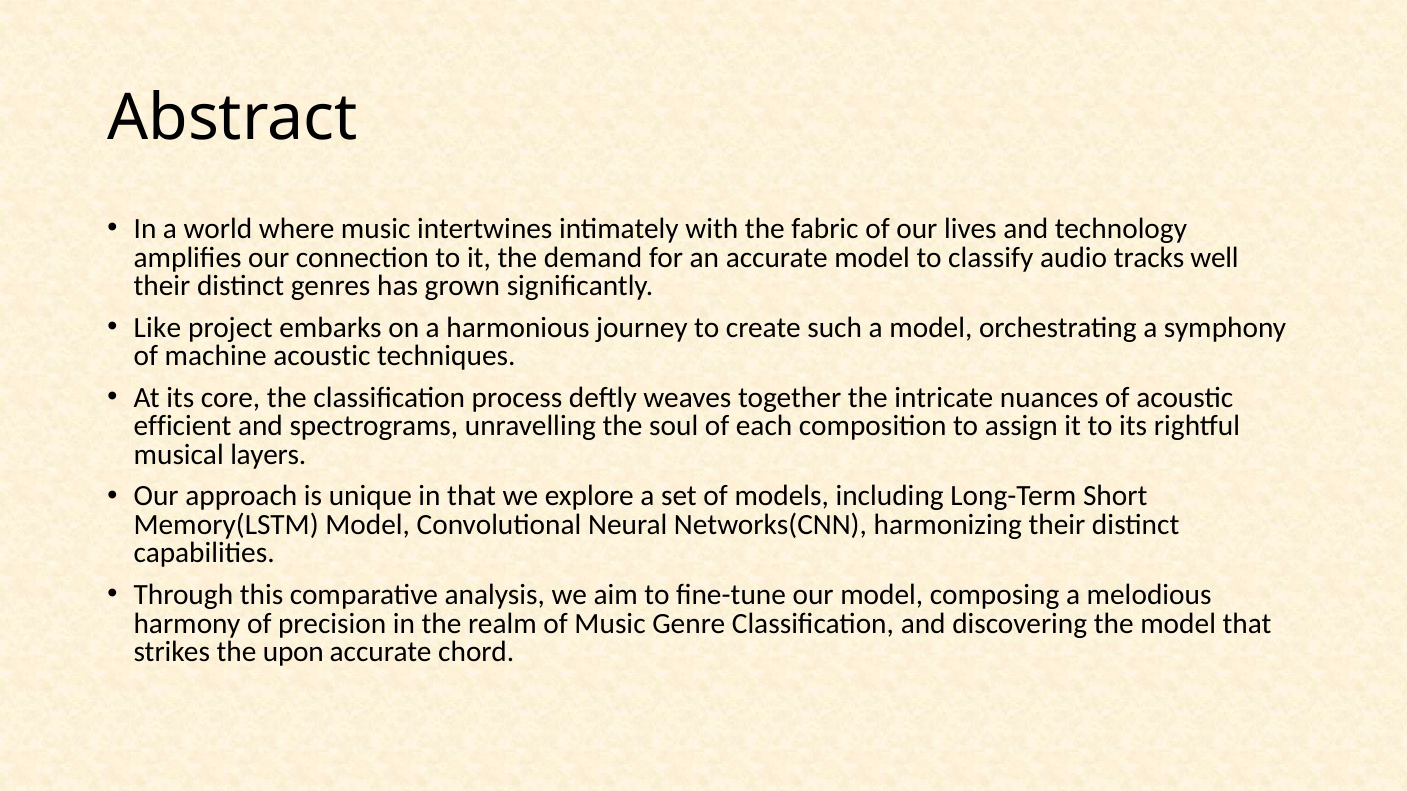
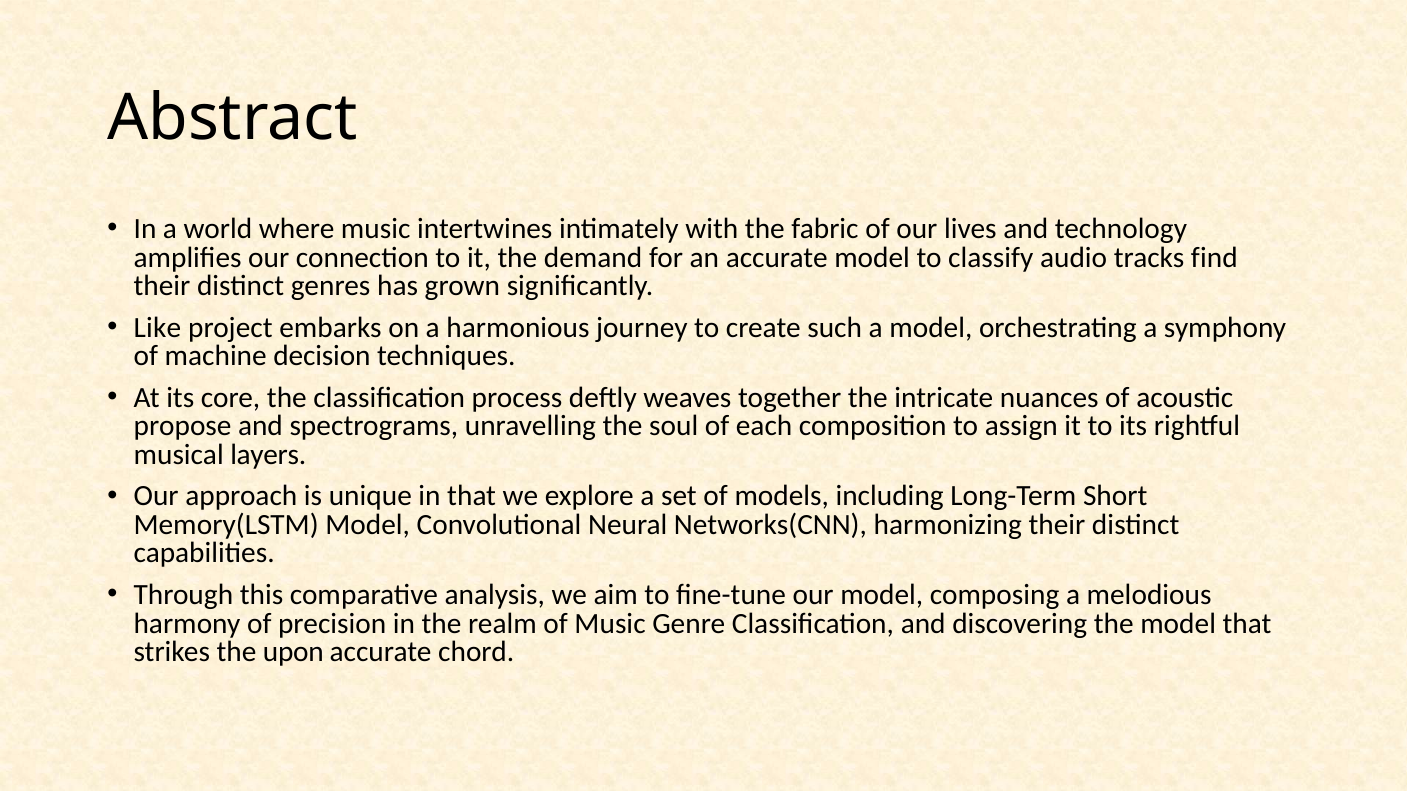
well: well -> find
machine acoustic: acoustic -> decision
efficient: efficient -> propose
